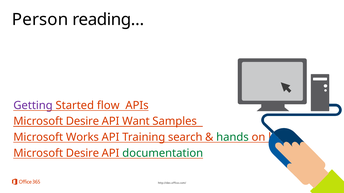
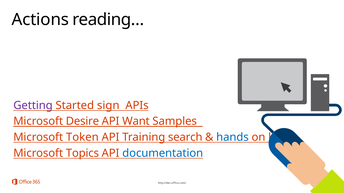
Person: Person -> Actions
flow: flow -> sign
Works: Works -> Token
hands colour: green -> blue
Desire at (82, 154): Desire -> Topics
documentation colour: green -> blue
